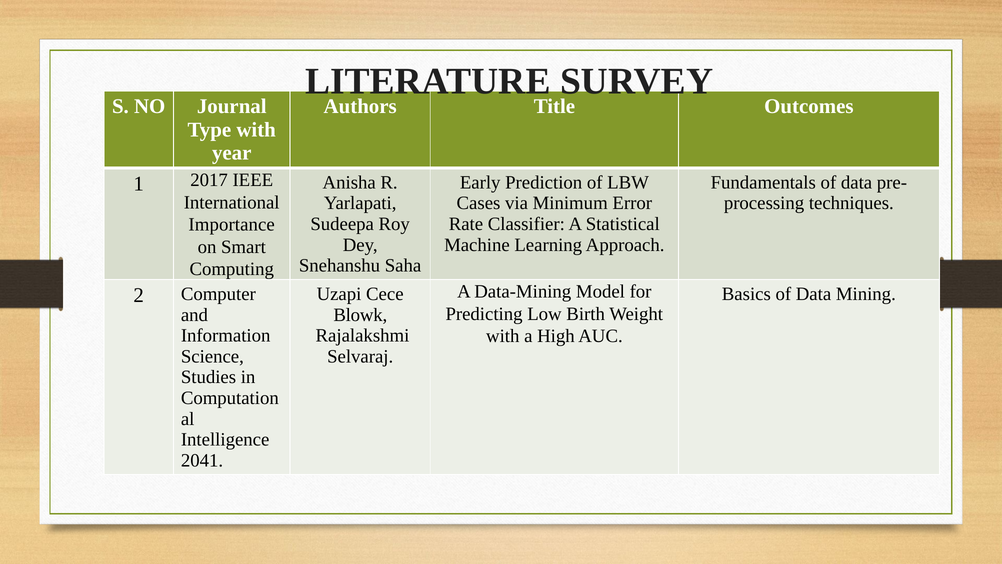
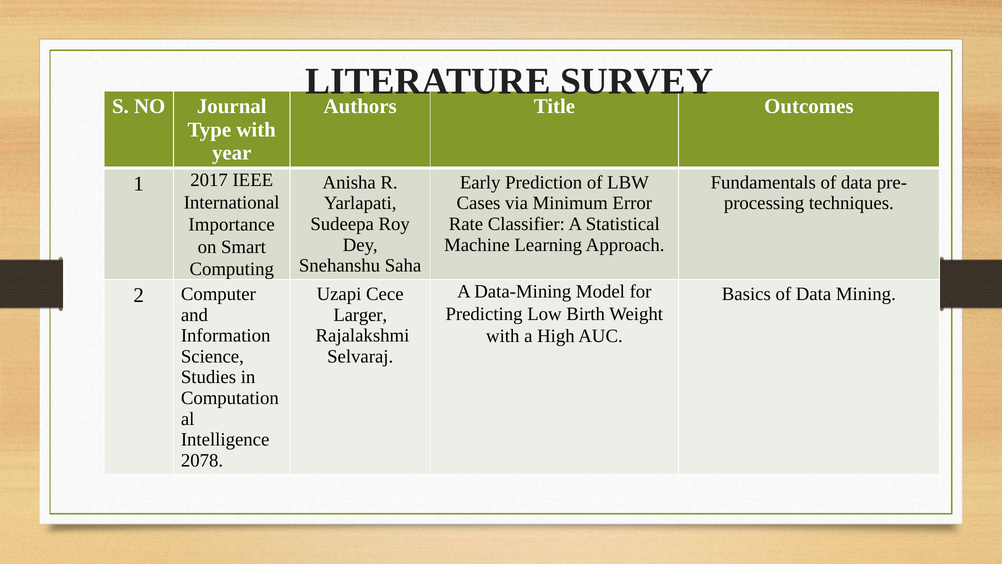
Blowk: Blowk -> Larger
2041: 2041 -> 2078
